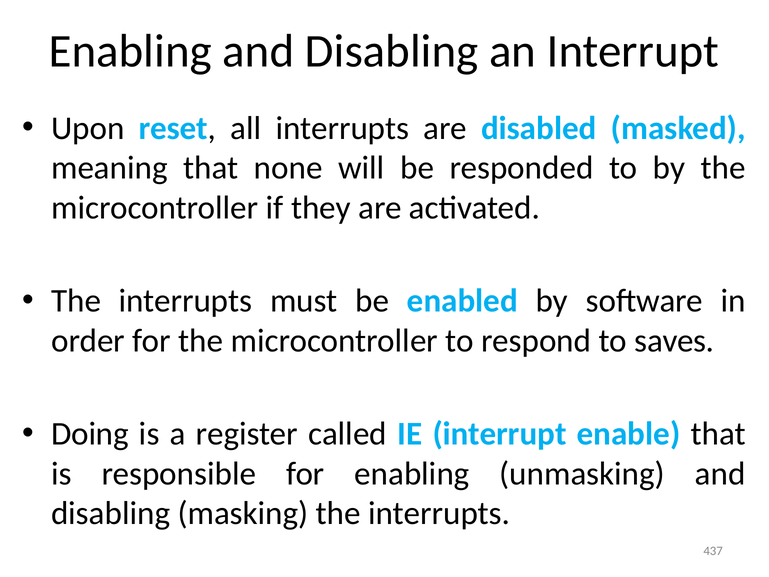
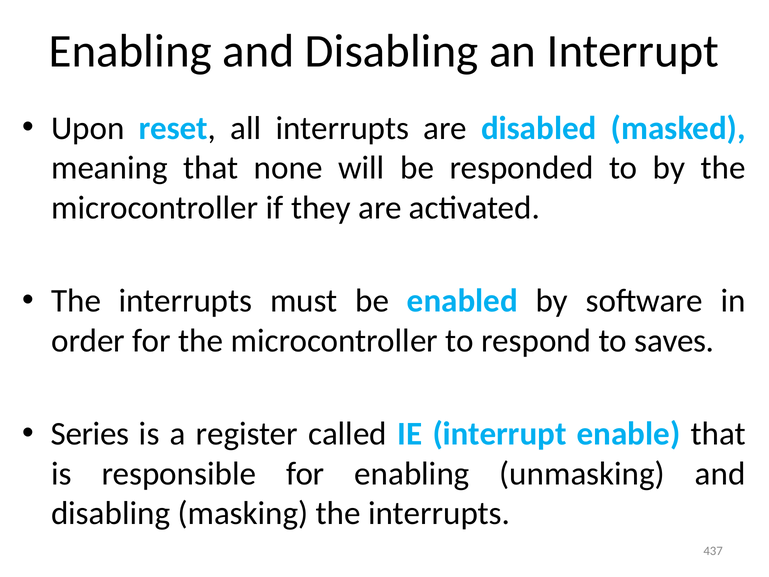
Doing: Doing -> Series
